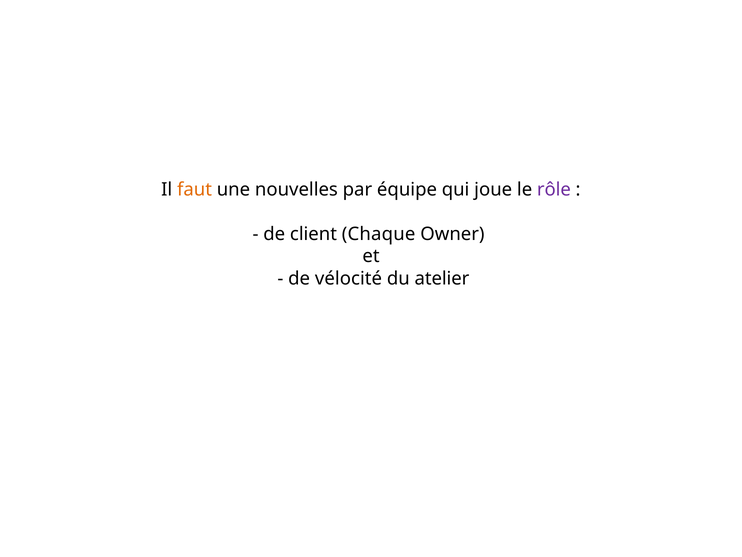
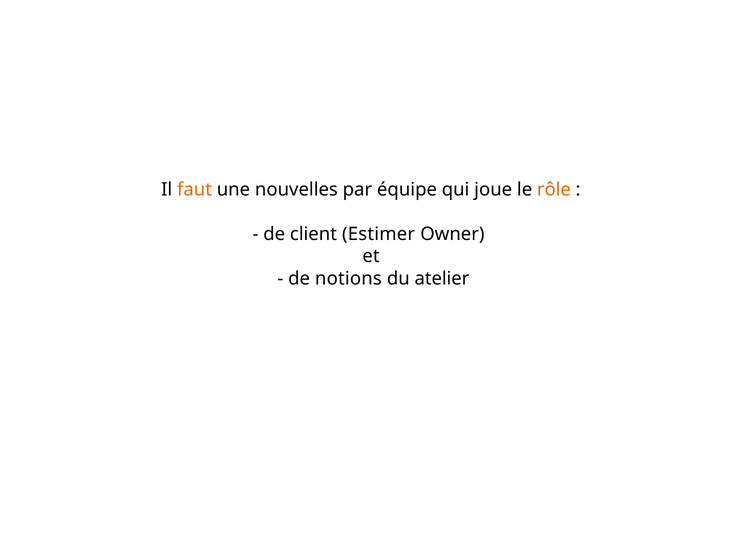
rôle colour: purple -> orange
Chaque: Chaque -> Estimer
vélocité: vélocité -> notions
